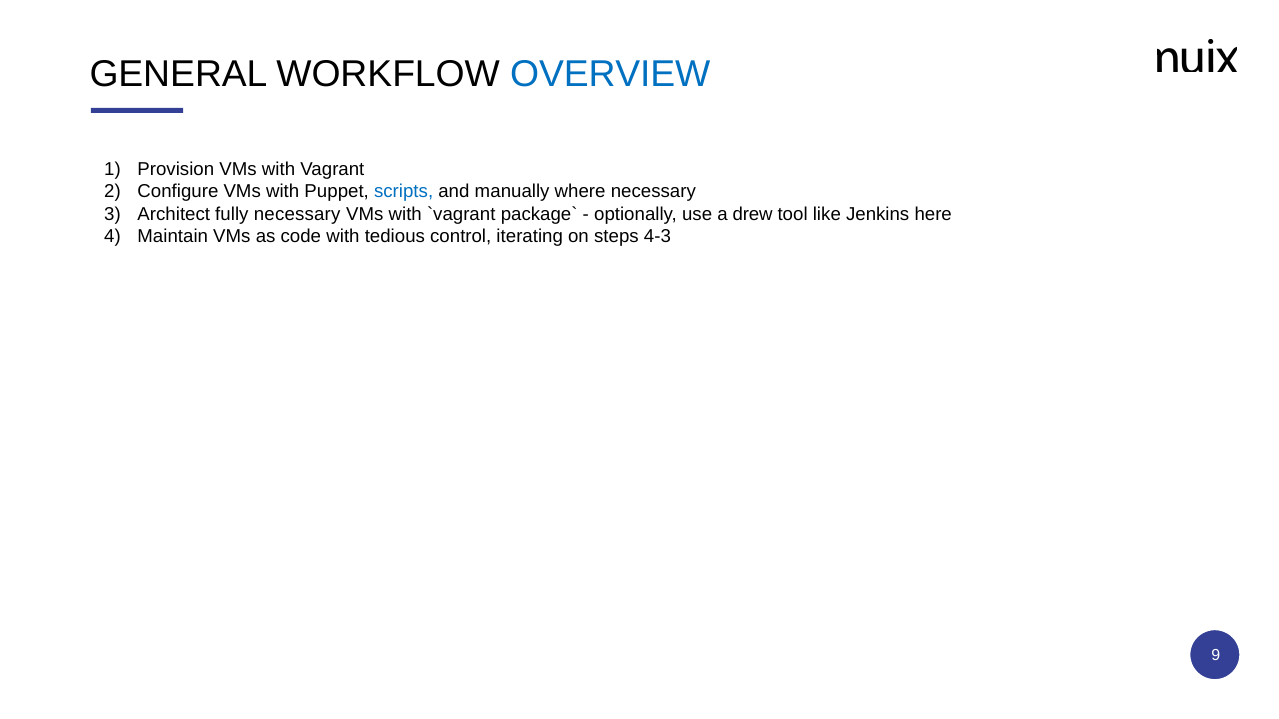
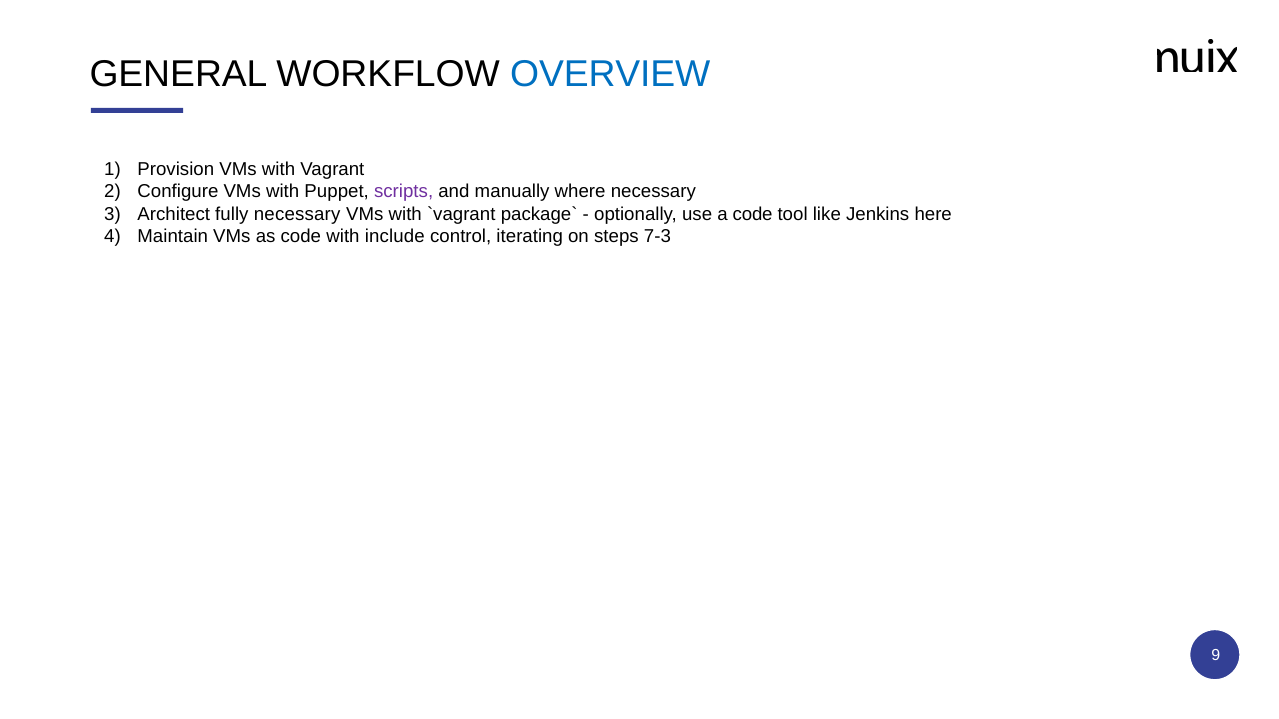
scripts colour: blue -> purple
a drew: drew -> code
tedious: tedious -> include
4-3: 4-3 -> 7-3
